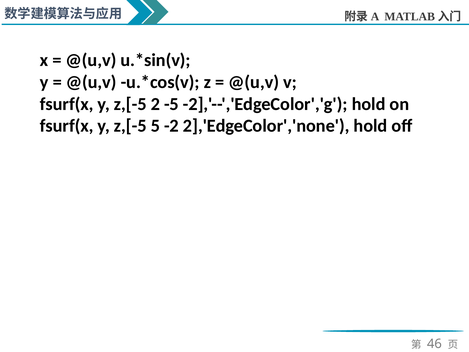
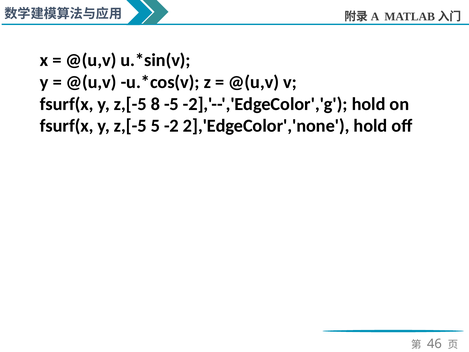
2: 2 -> 8
